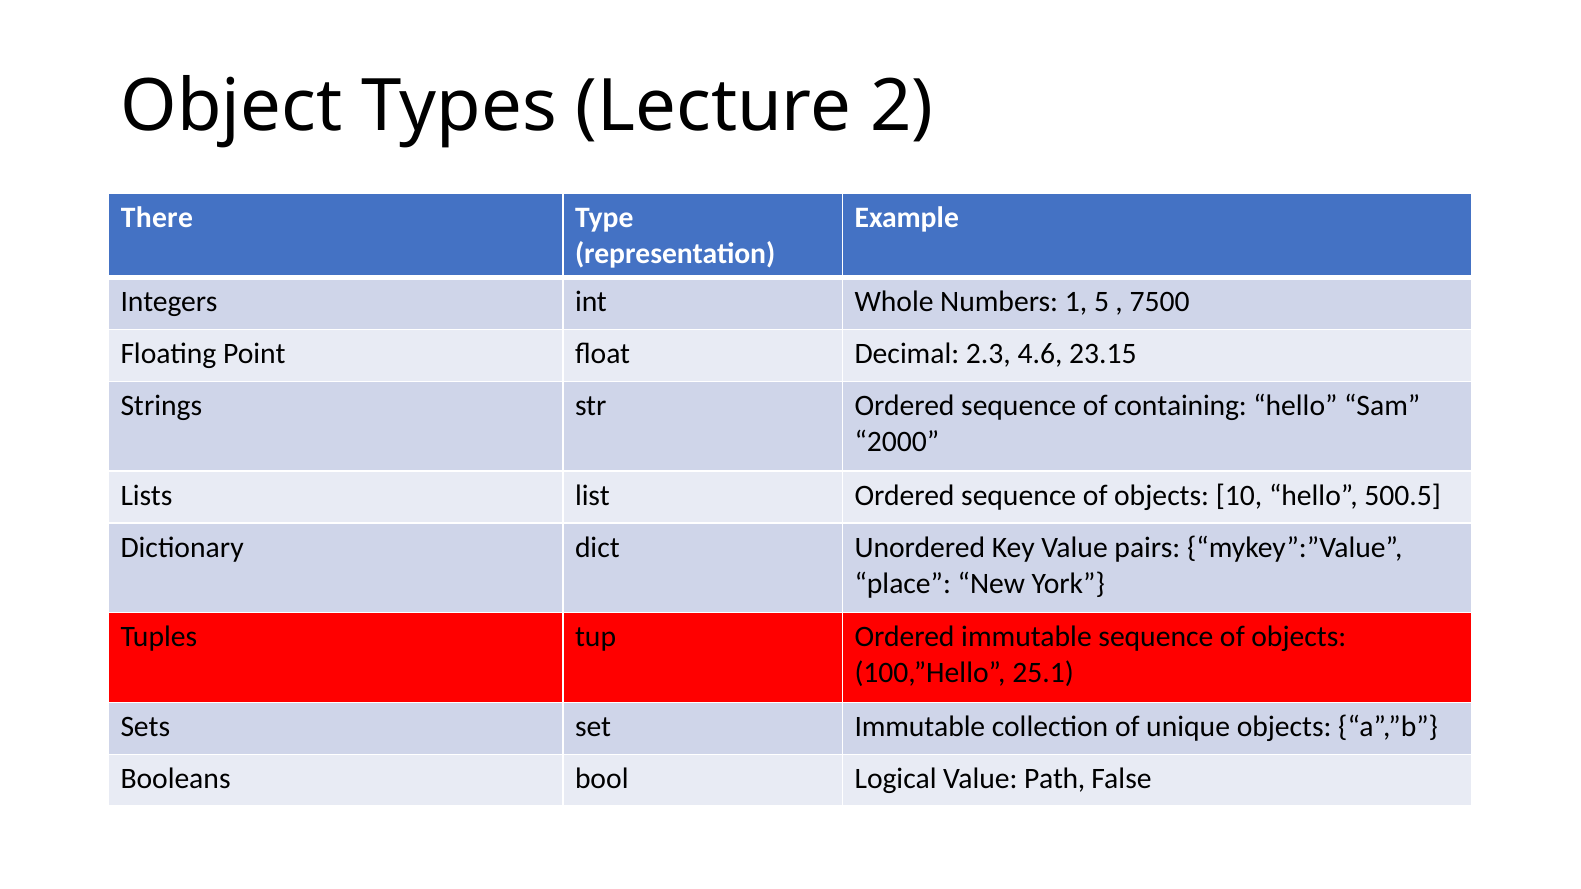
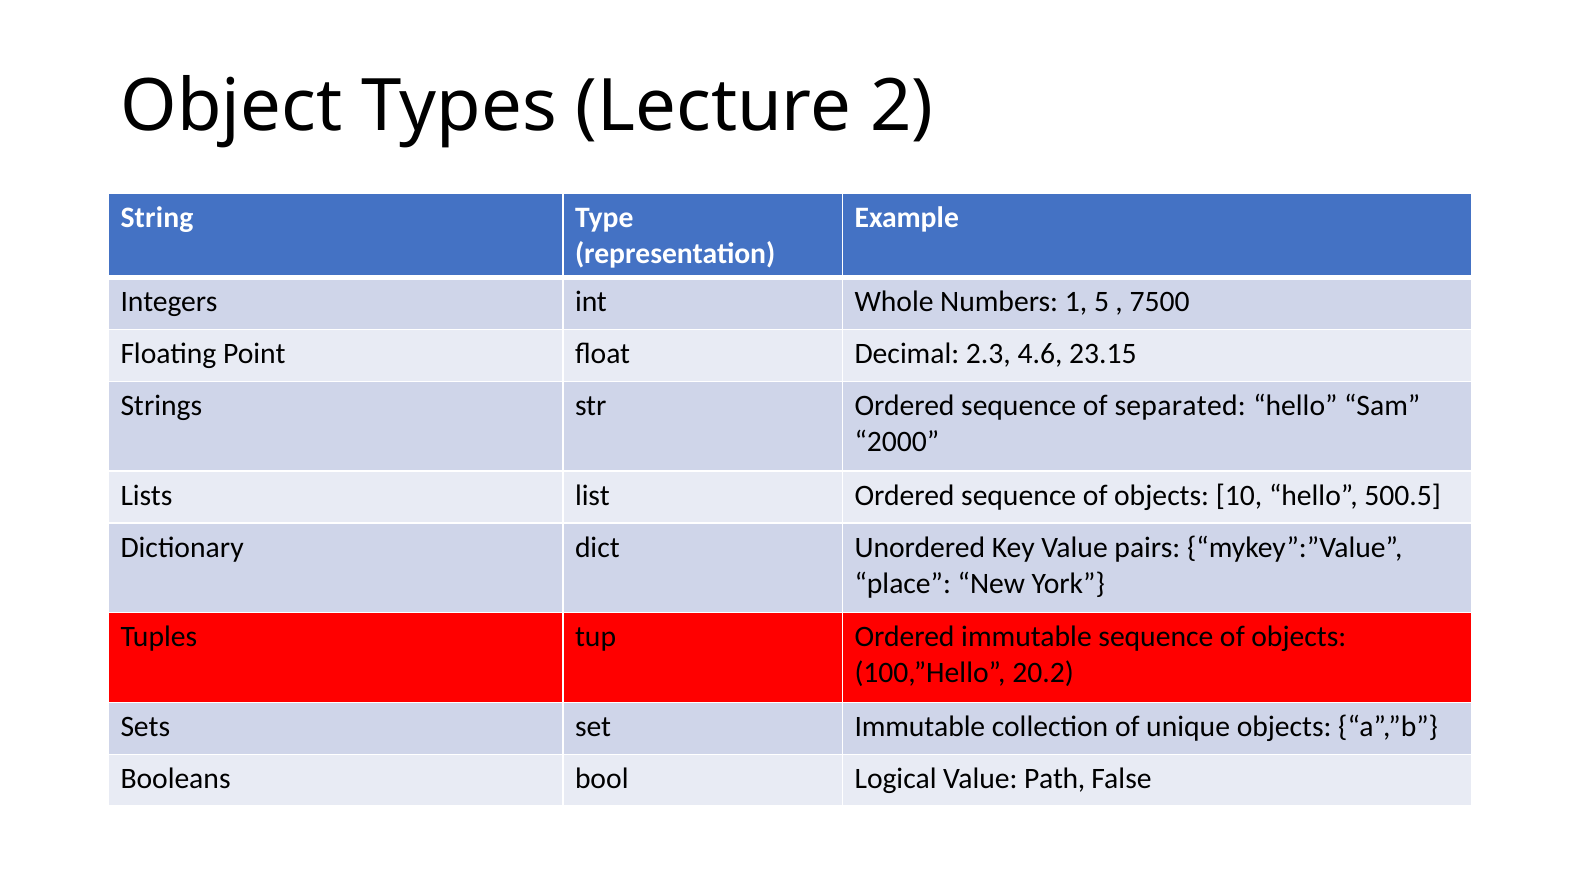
There: There -> String
containing: containing -> separated
25.1: 25.1 -> 20.2
